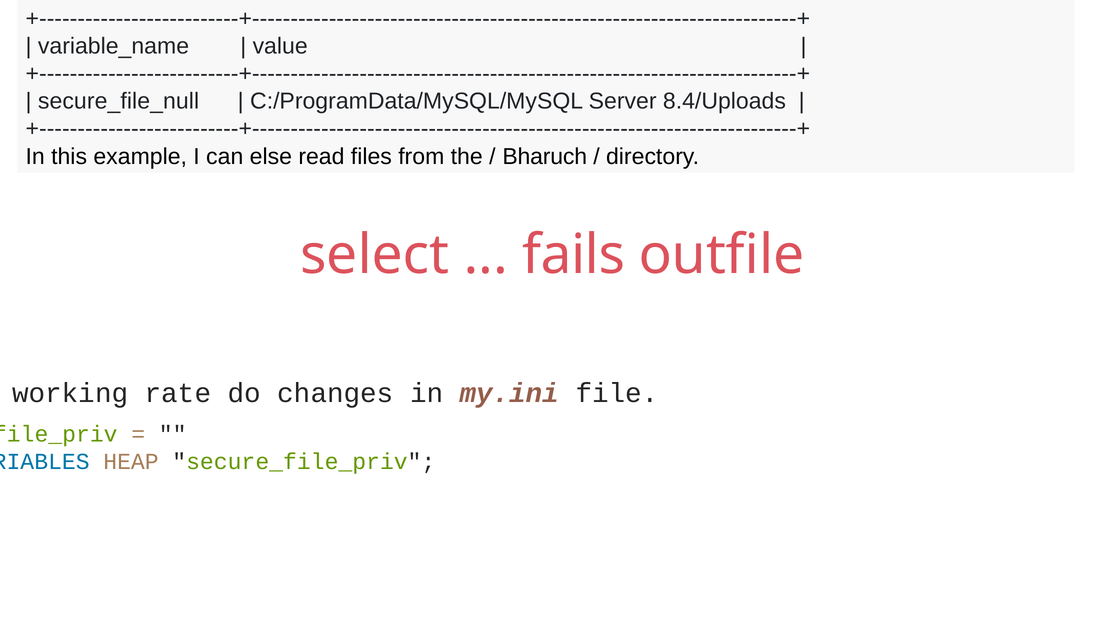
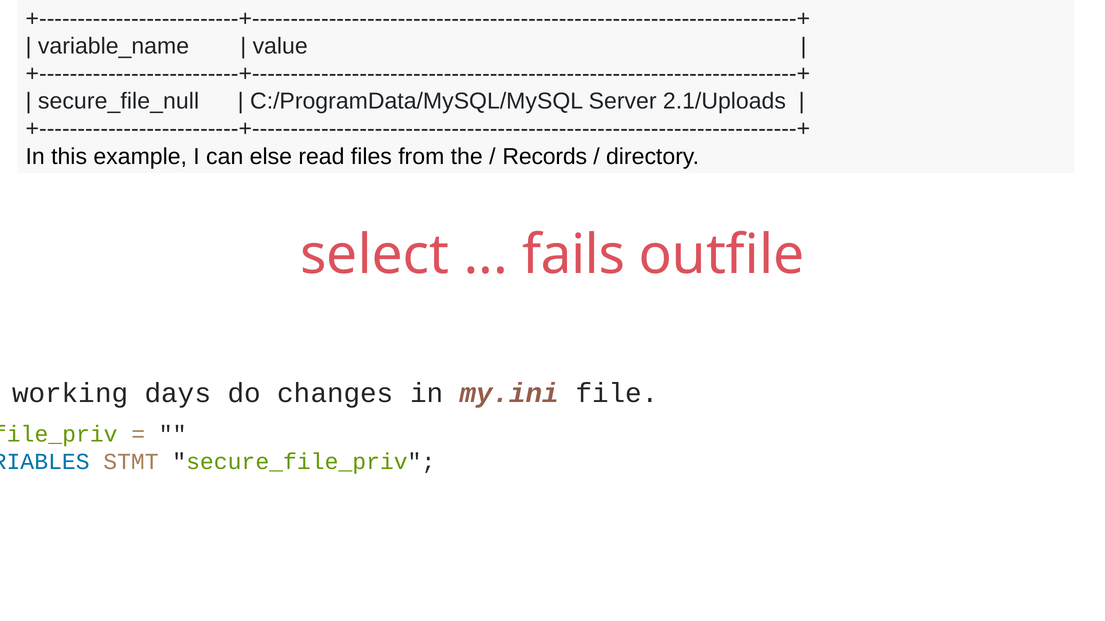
8.4/Uploads: 8.4/Uploads -> 2.1/Uploads
Bharuch: Bharuch -> Records
rate: rate -> days
HEAP: HEAP -> STMT
